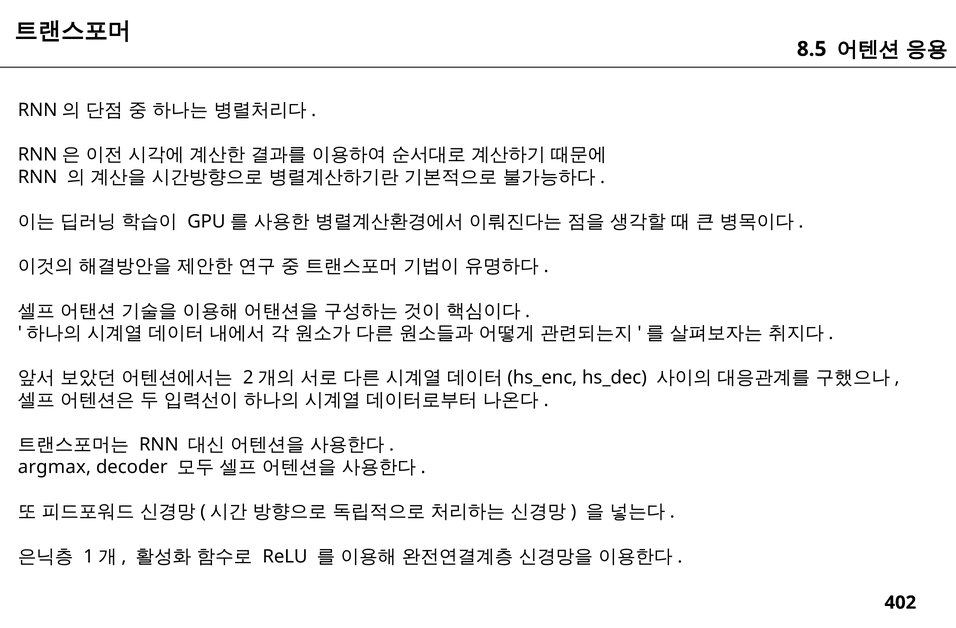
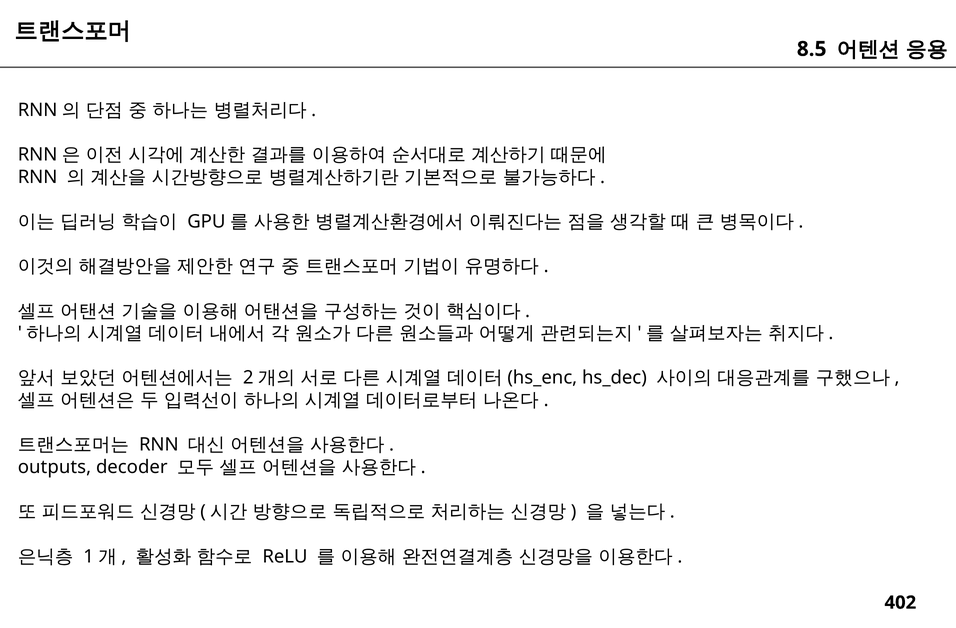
argmax: argmax -> outputs
